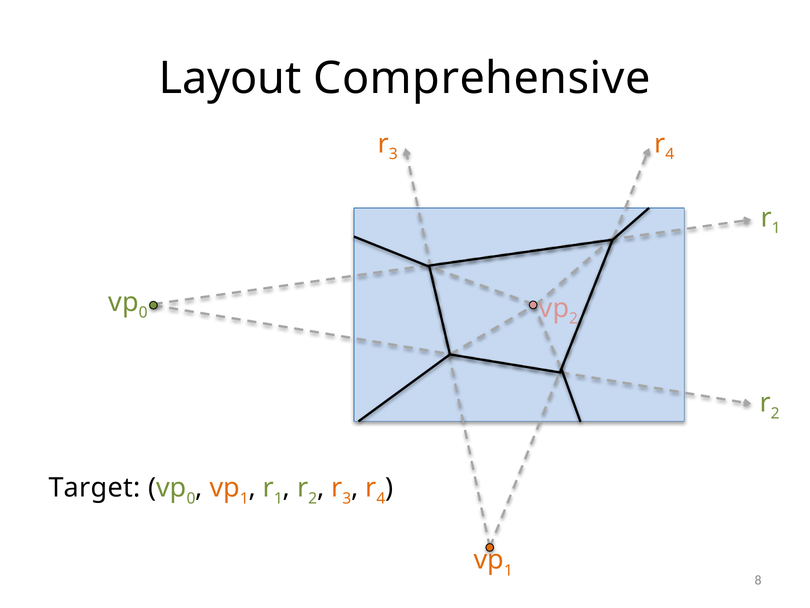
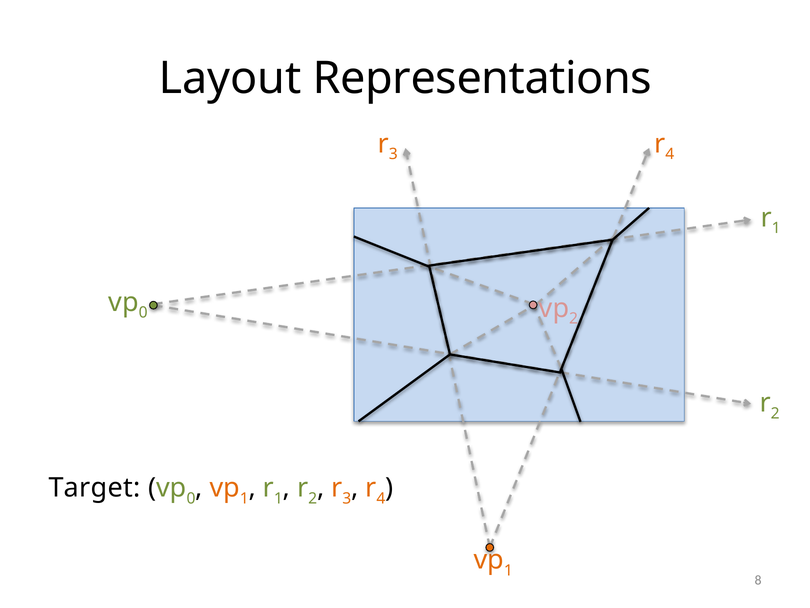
Comprehensive: Comprehensive -> Representations
